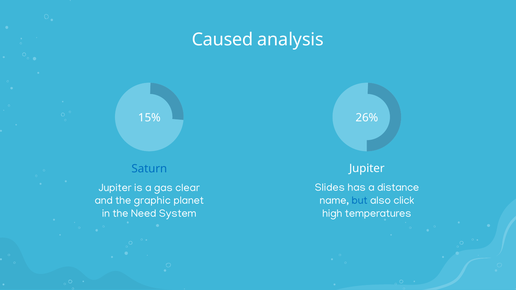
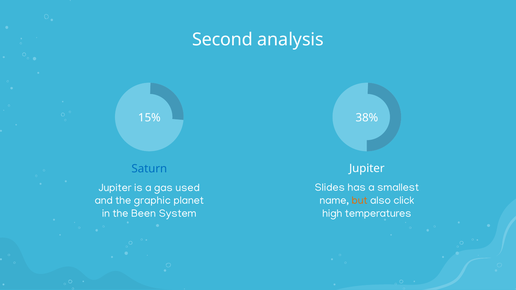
Caused: Caused -> Second
26%: 26% -> 38%
distance: distance -> smallest
clear: clear -> used
but colour: blue -> orange
Need: Need -> Been
